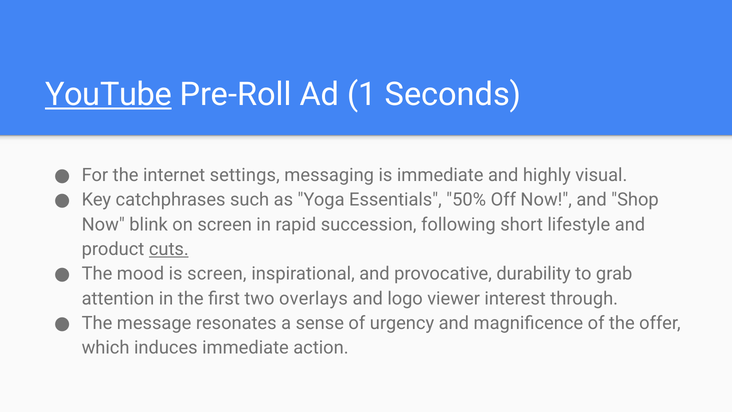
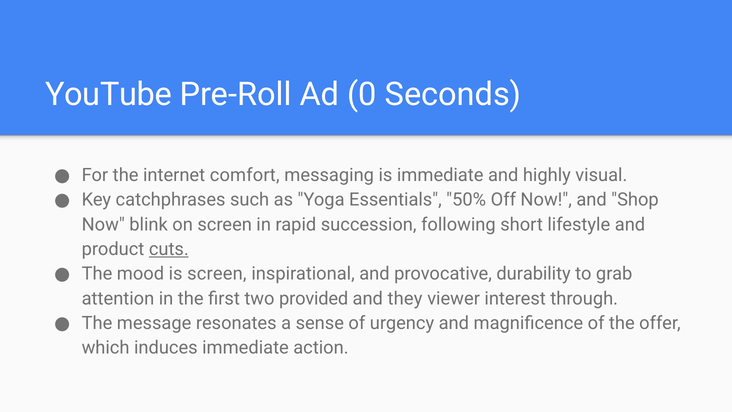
YouTube underline: present -> none
1: 1 -> 0
settings: settings -> comfort
overlays: overlays -> provided
logo: logo -> they
